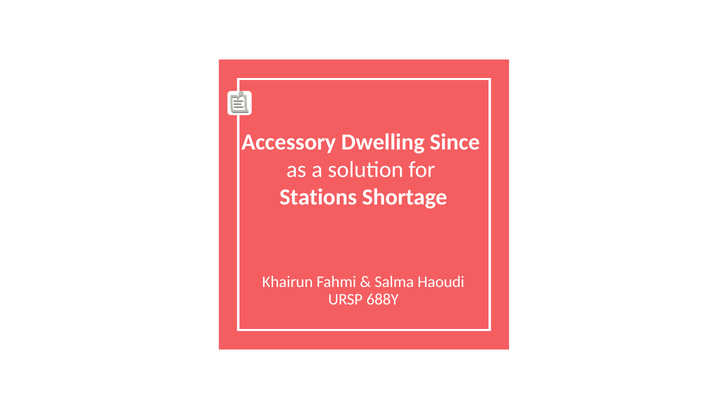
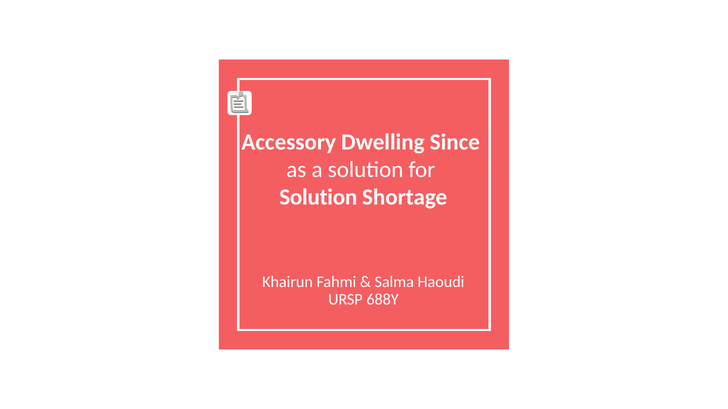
Stations at (318, 197): Stations -> Solution
